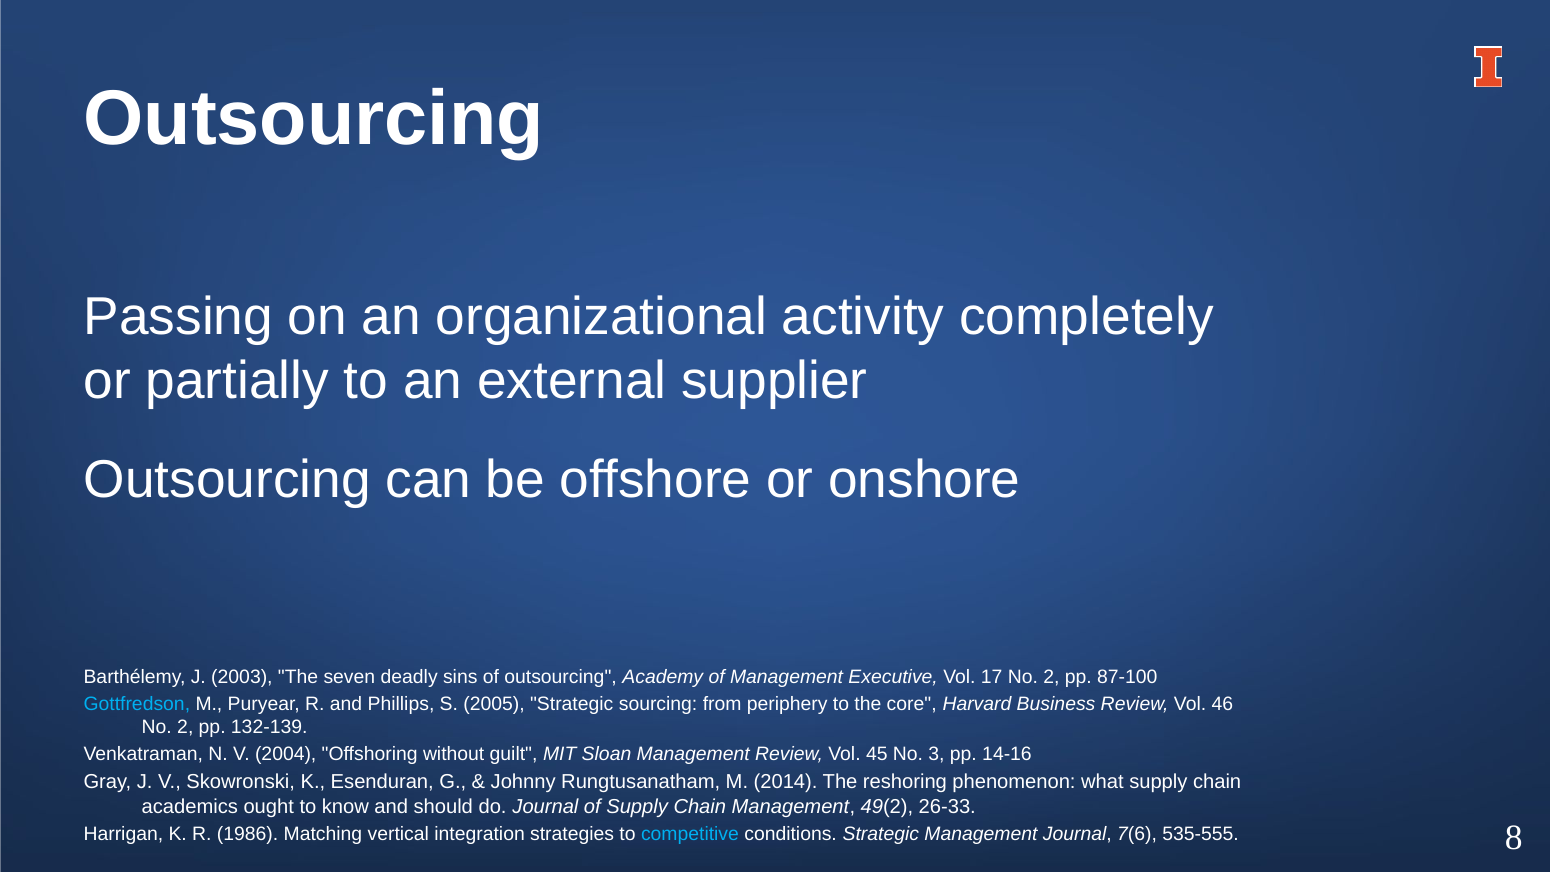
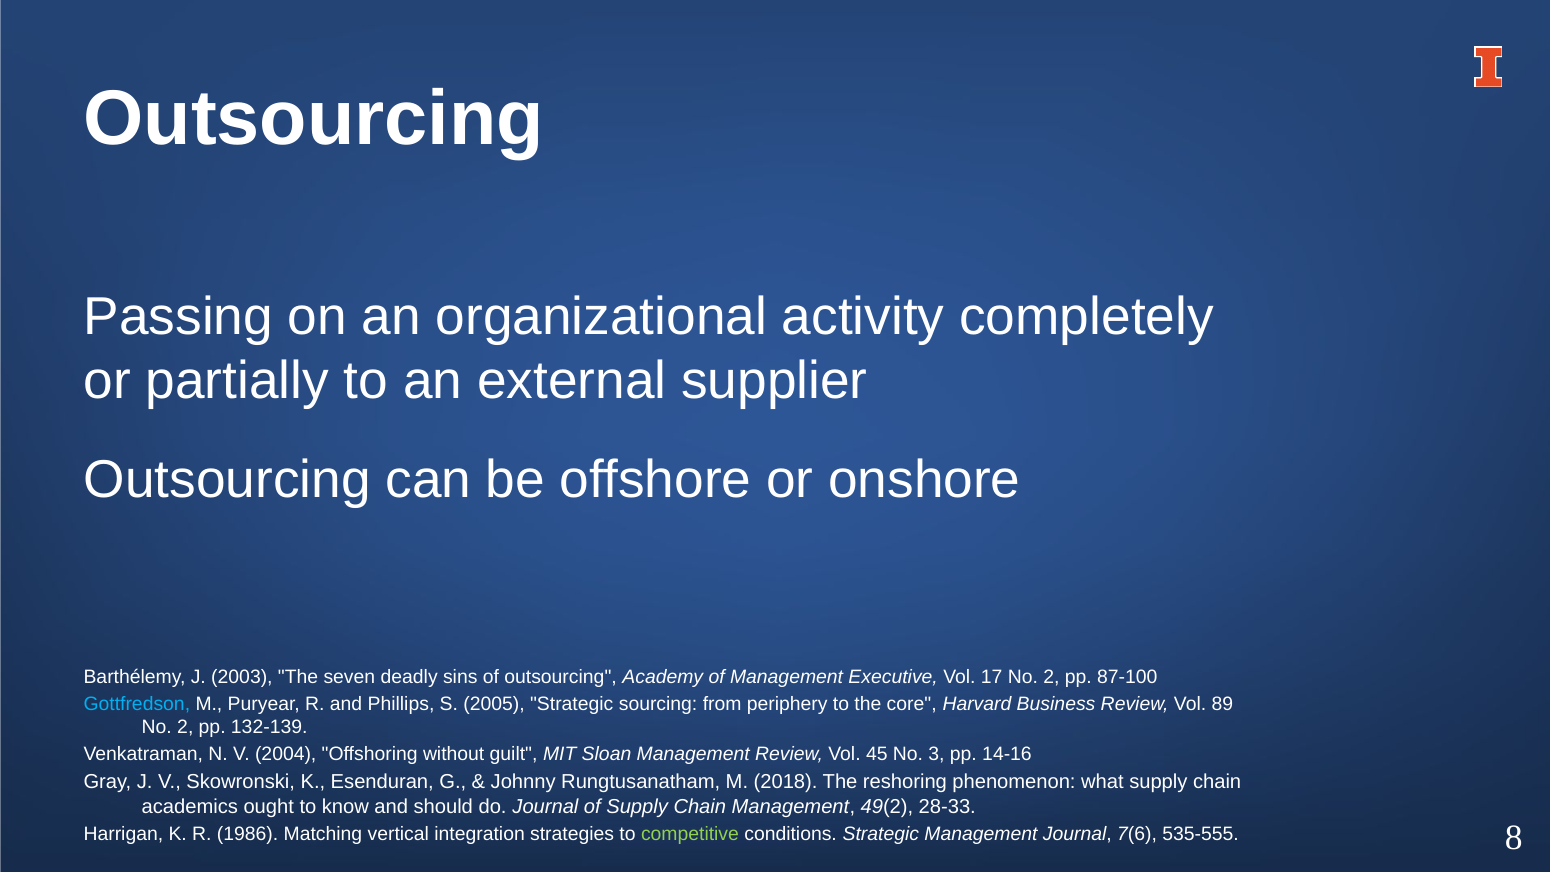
46: 46 -> 89
2014: 2014 -> 2018
26-33: 26-33 -> 28-33
competitive colour: light blue -> light green
